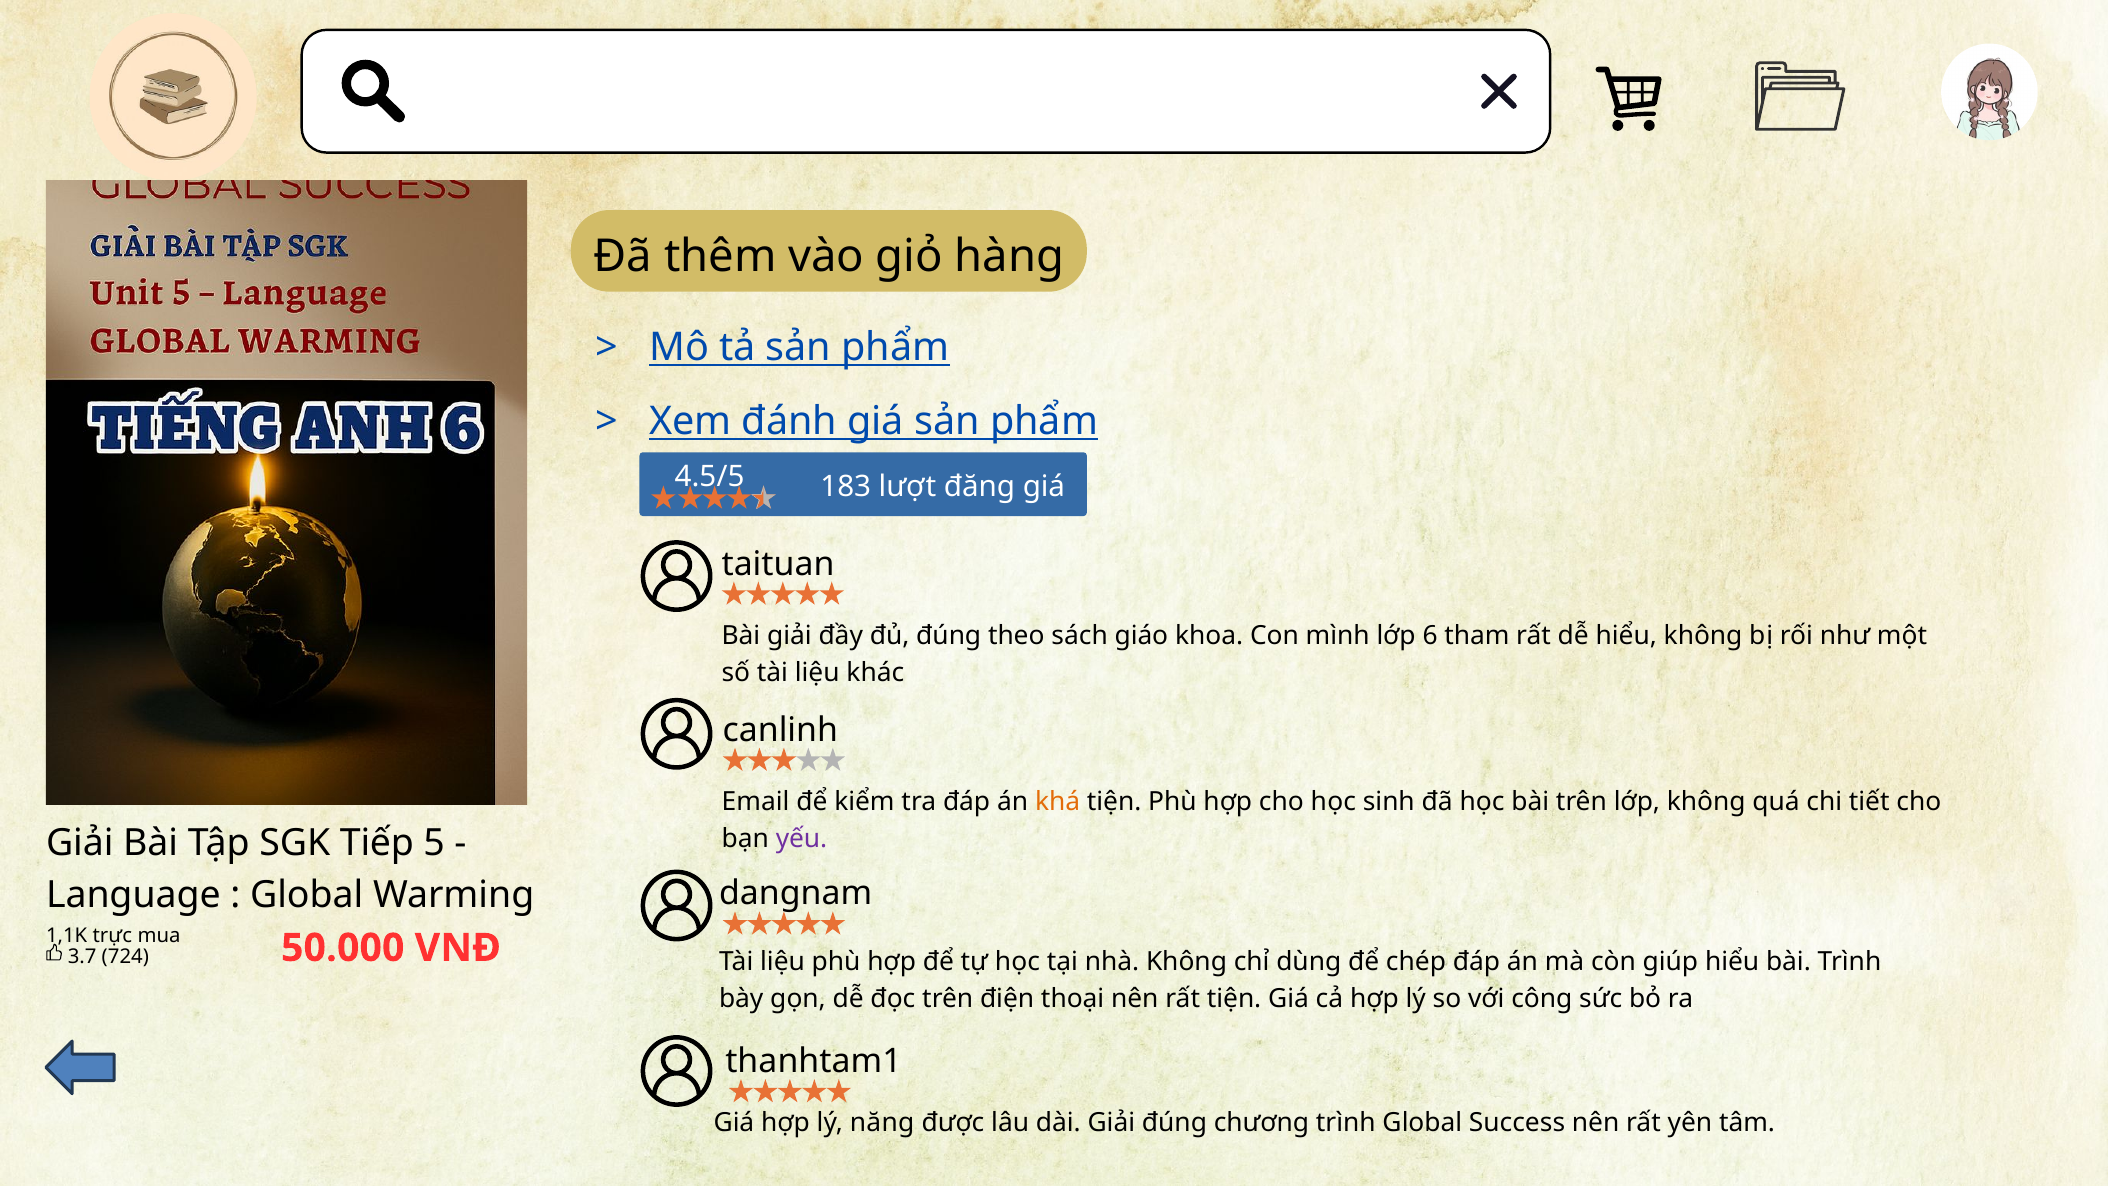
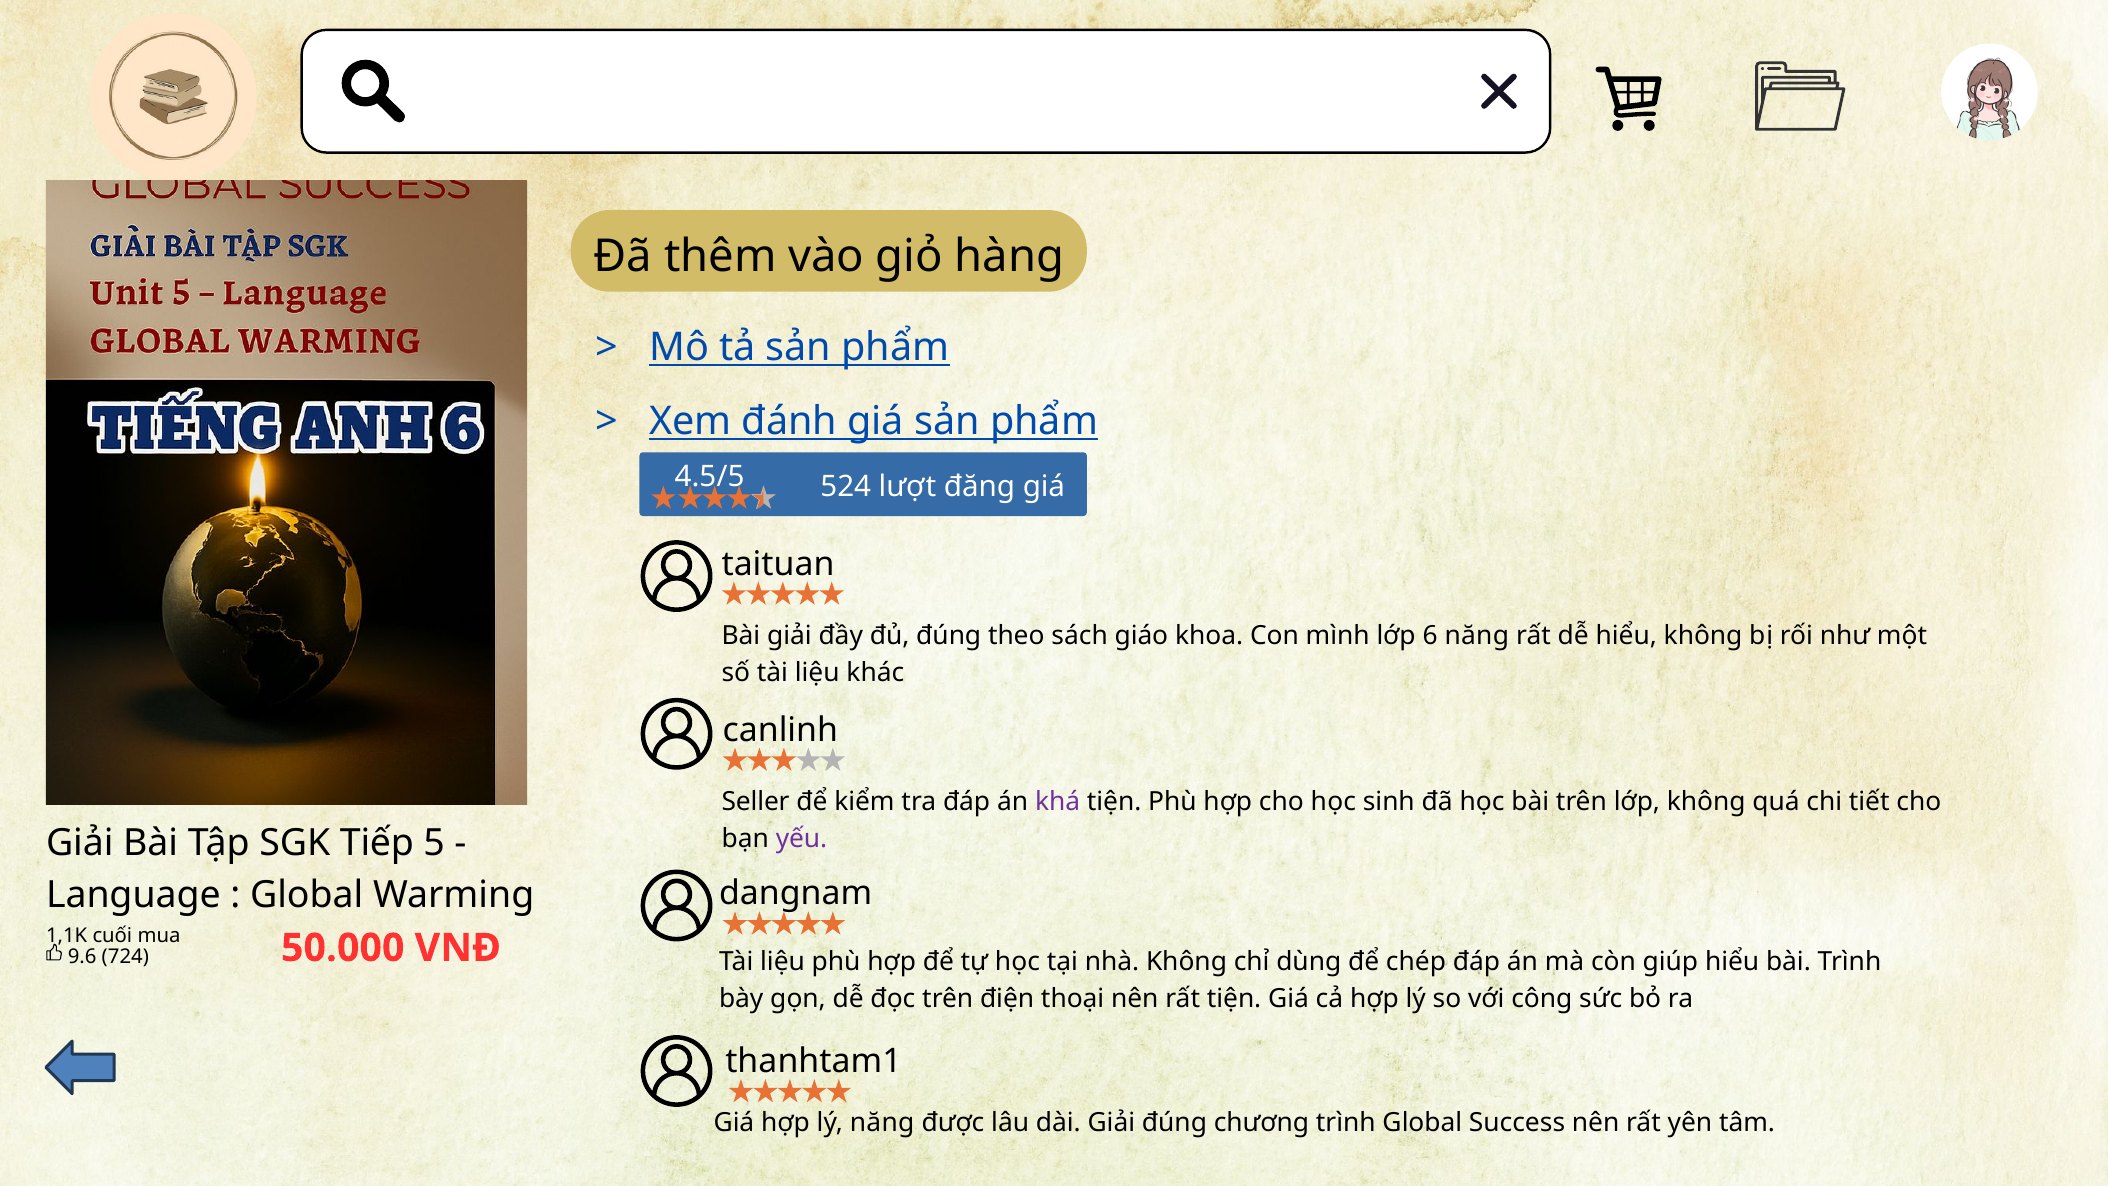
183: 183 -> 524
6 tham: tham -> năng
Email: Email -> Seller
khá colour: orange -> purple
trực: trực -> cuối
3.7: 3.7 -> 9.6
